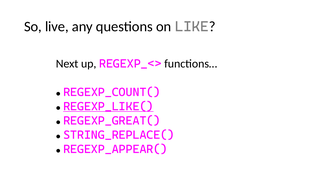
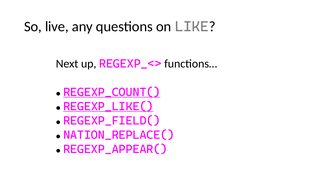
REGEXP_COUNT( underline: none -> present
REGEXP_GREAT(: REGEXP_GREAT( -> REGEXP_FIELD(
STRING_REPLACE(: STRING_REPLACE( -> NATION_REPLACE(
